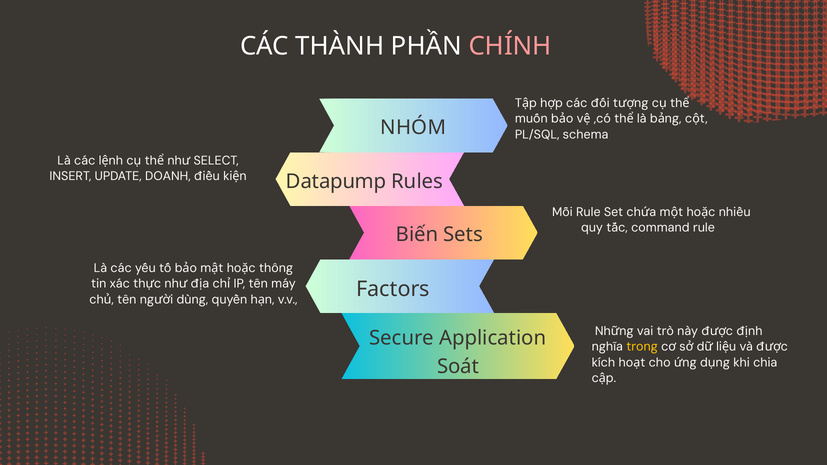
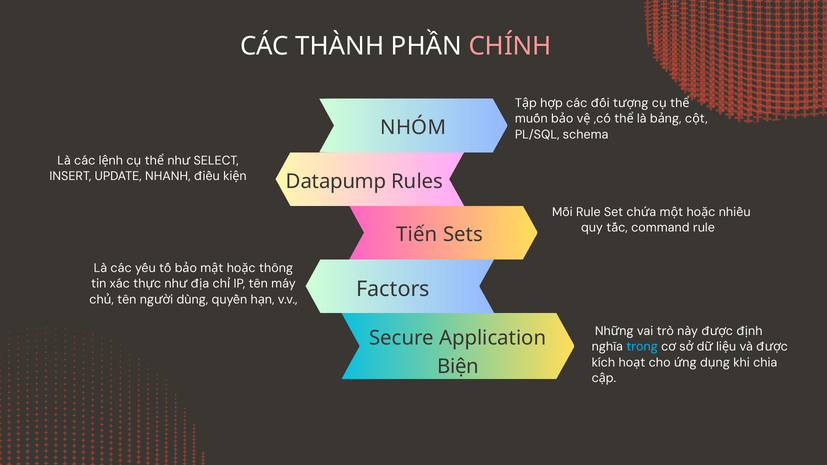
DOANH: DOANH -> NHANH
Biến: Biến -> Tiến
trong colour: yellow -> light blue
Soát: Soát -> Biện
